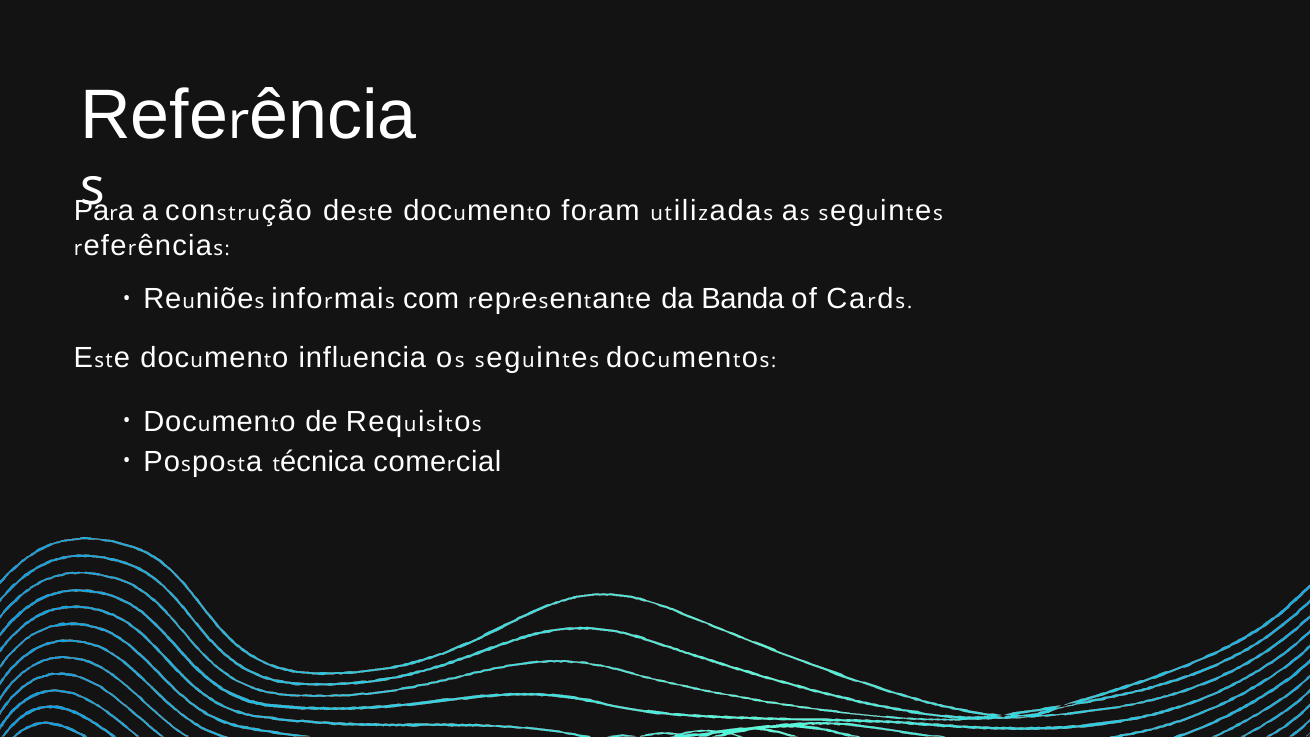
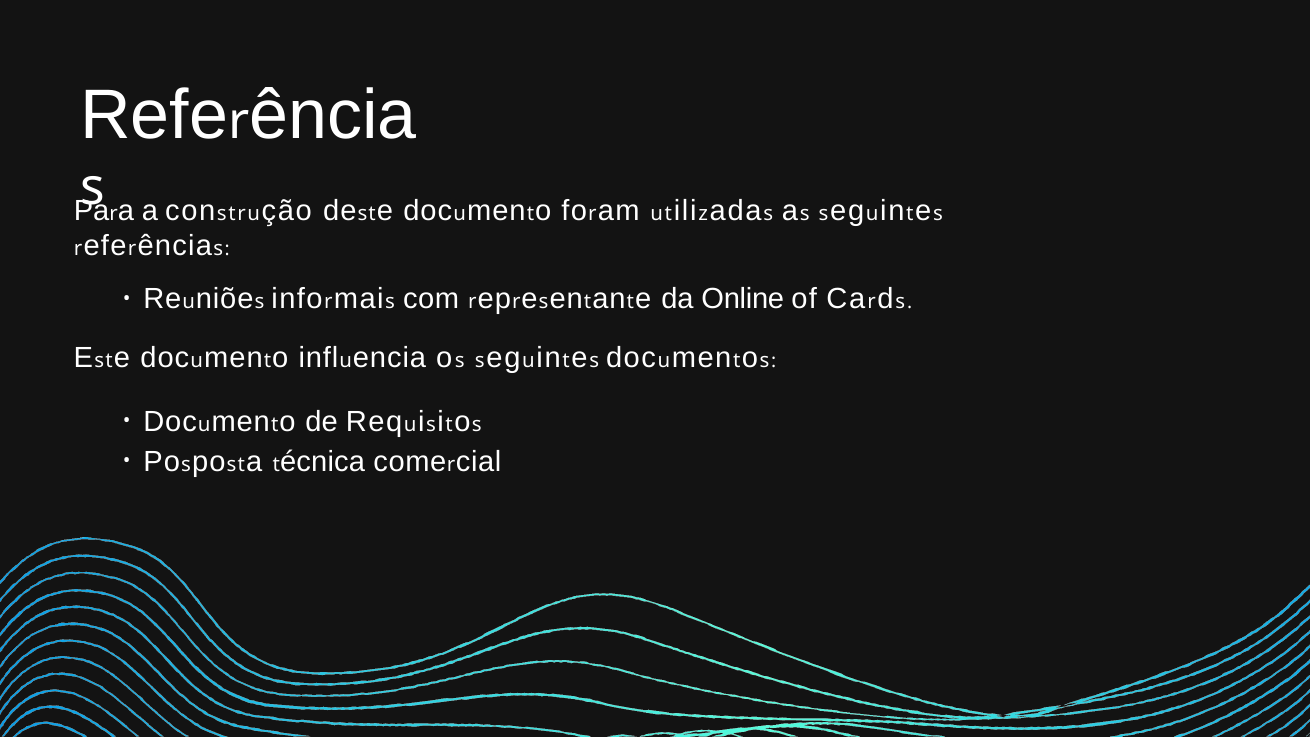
Banda: Banda -> Online
